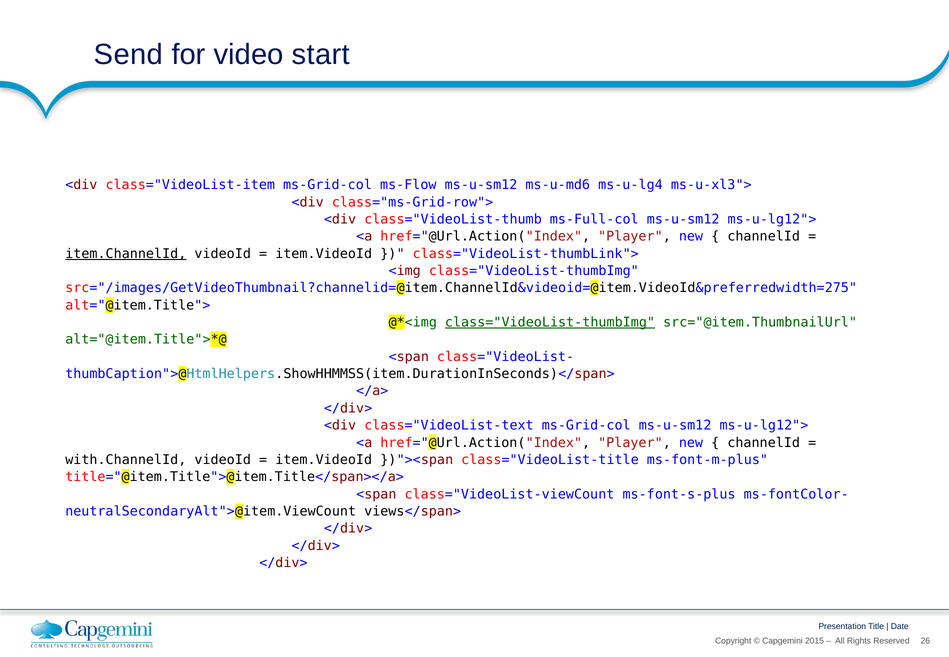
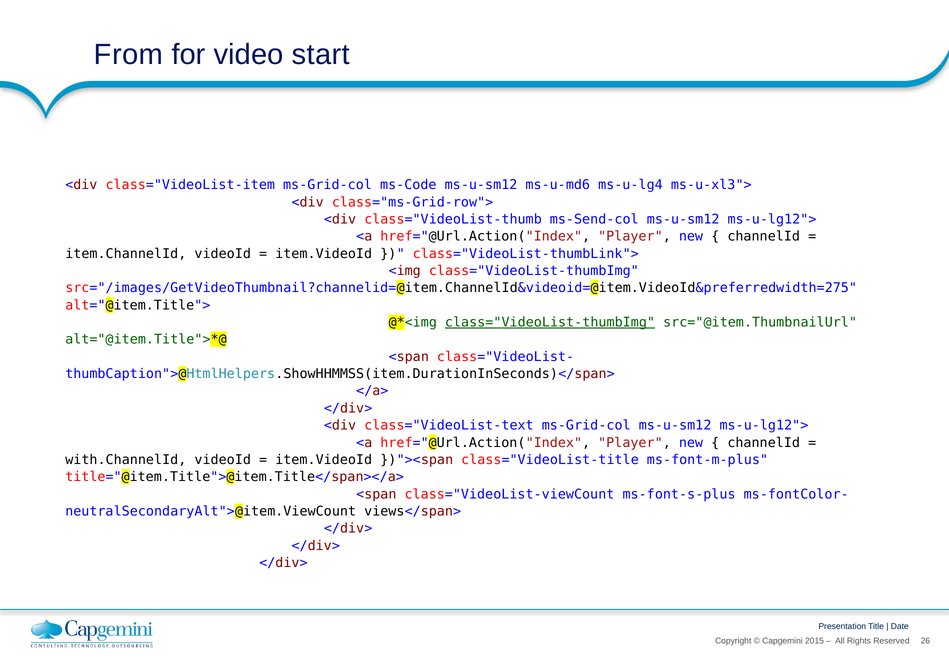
Send: Send -> From
ms-Flow: ms-Flow -> ms-Code
ms-Full-col: ms-Full-col -> ms-Send-col
item.ChannelId underline: present -> none
